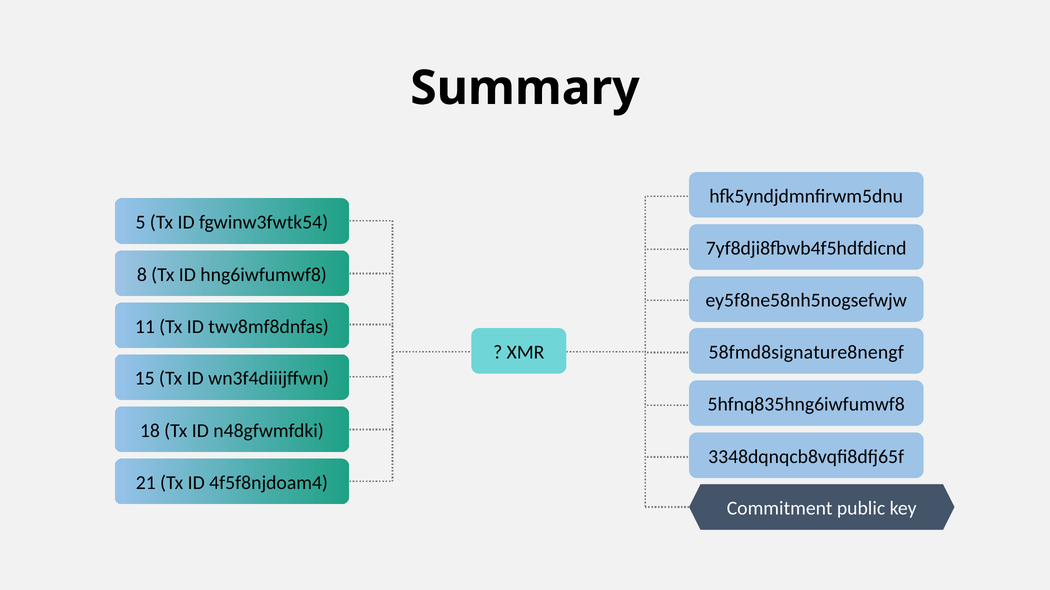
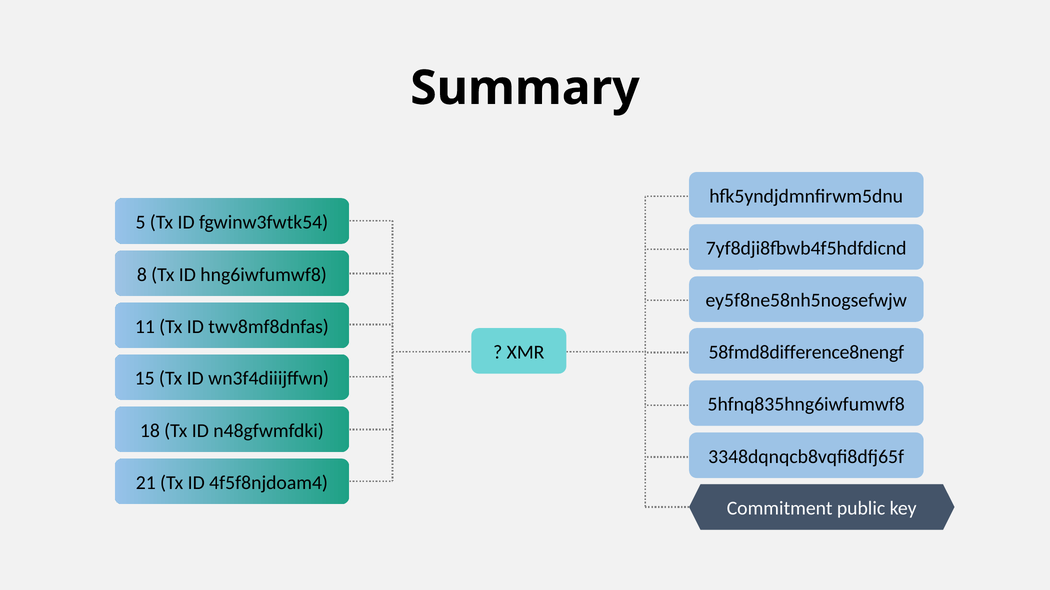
58fmd8signature8nengf: 58fmd8signature8nengf -> 58fmd8difference8nengf
